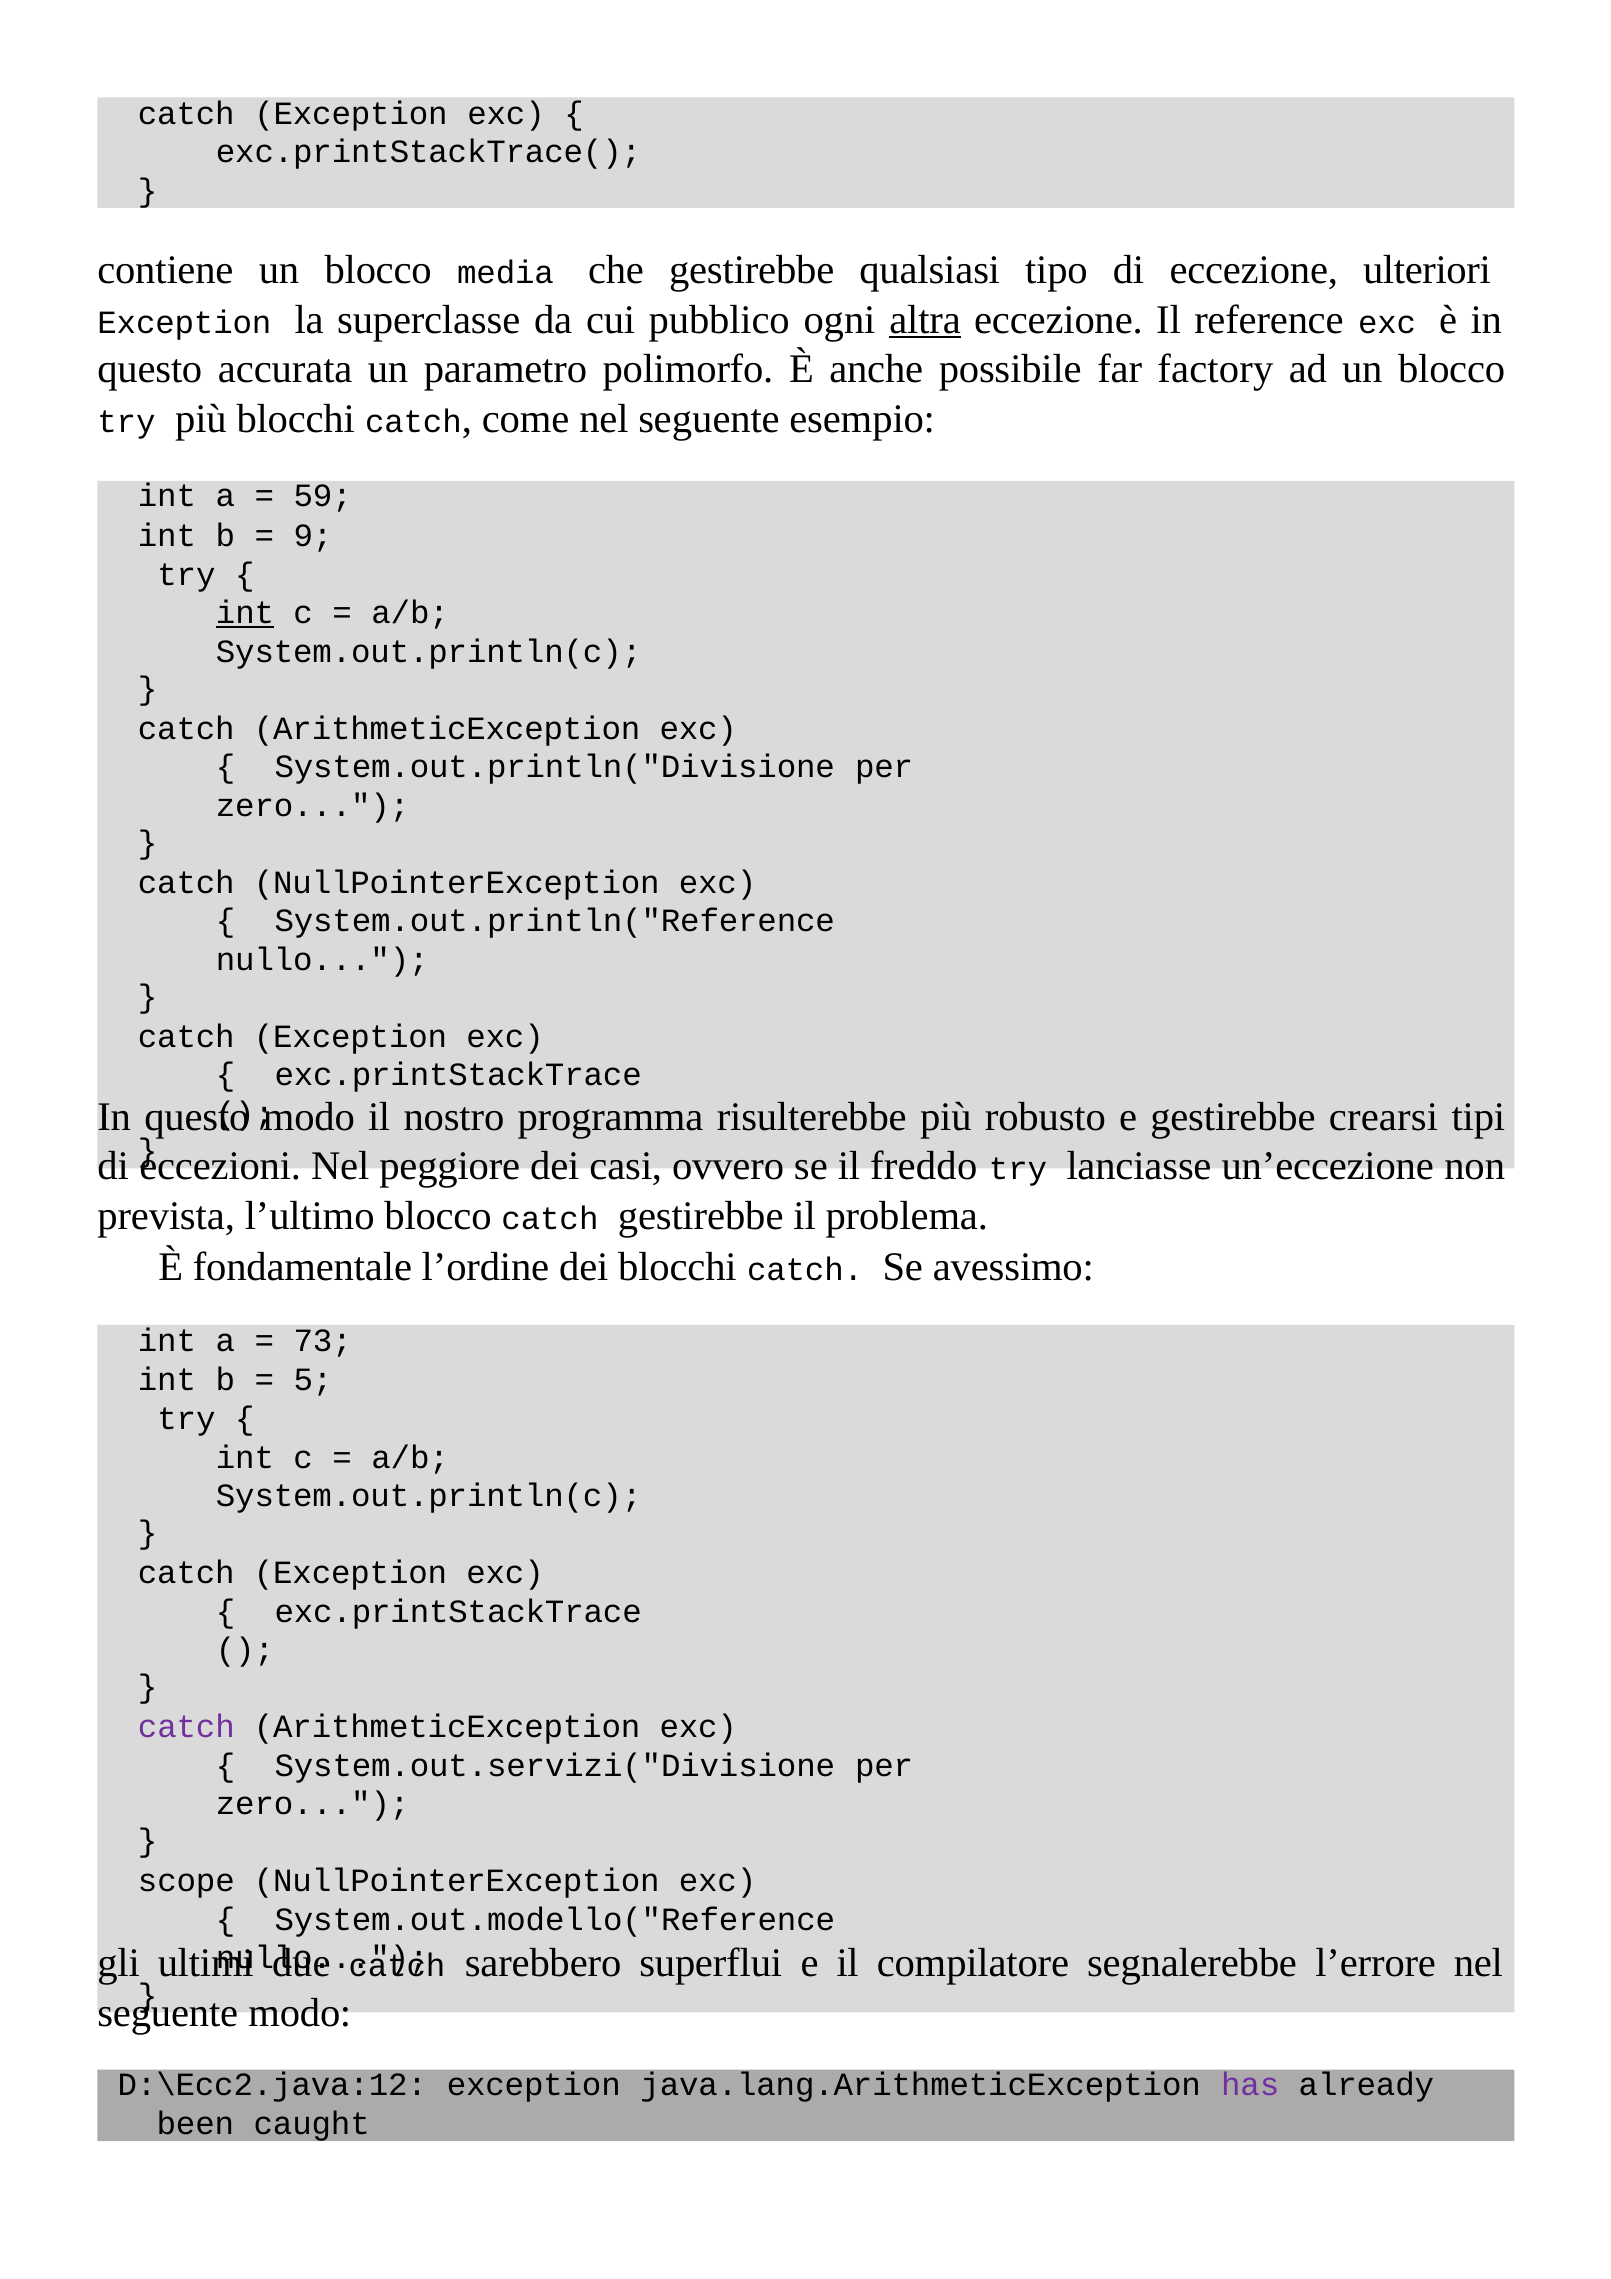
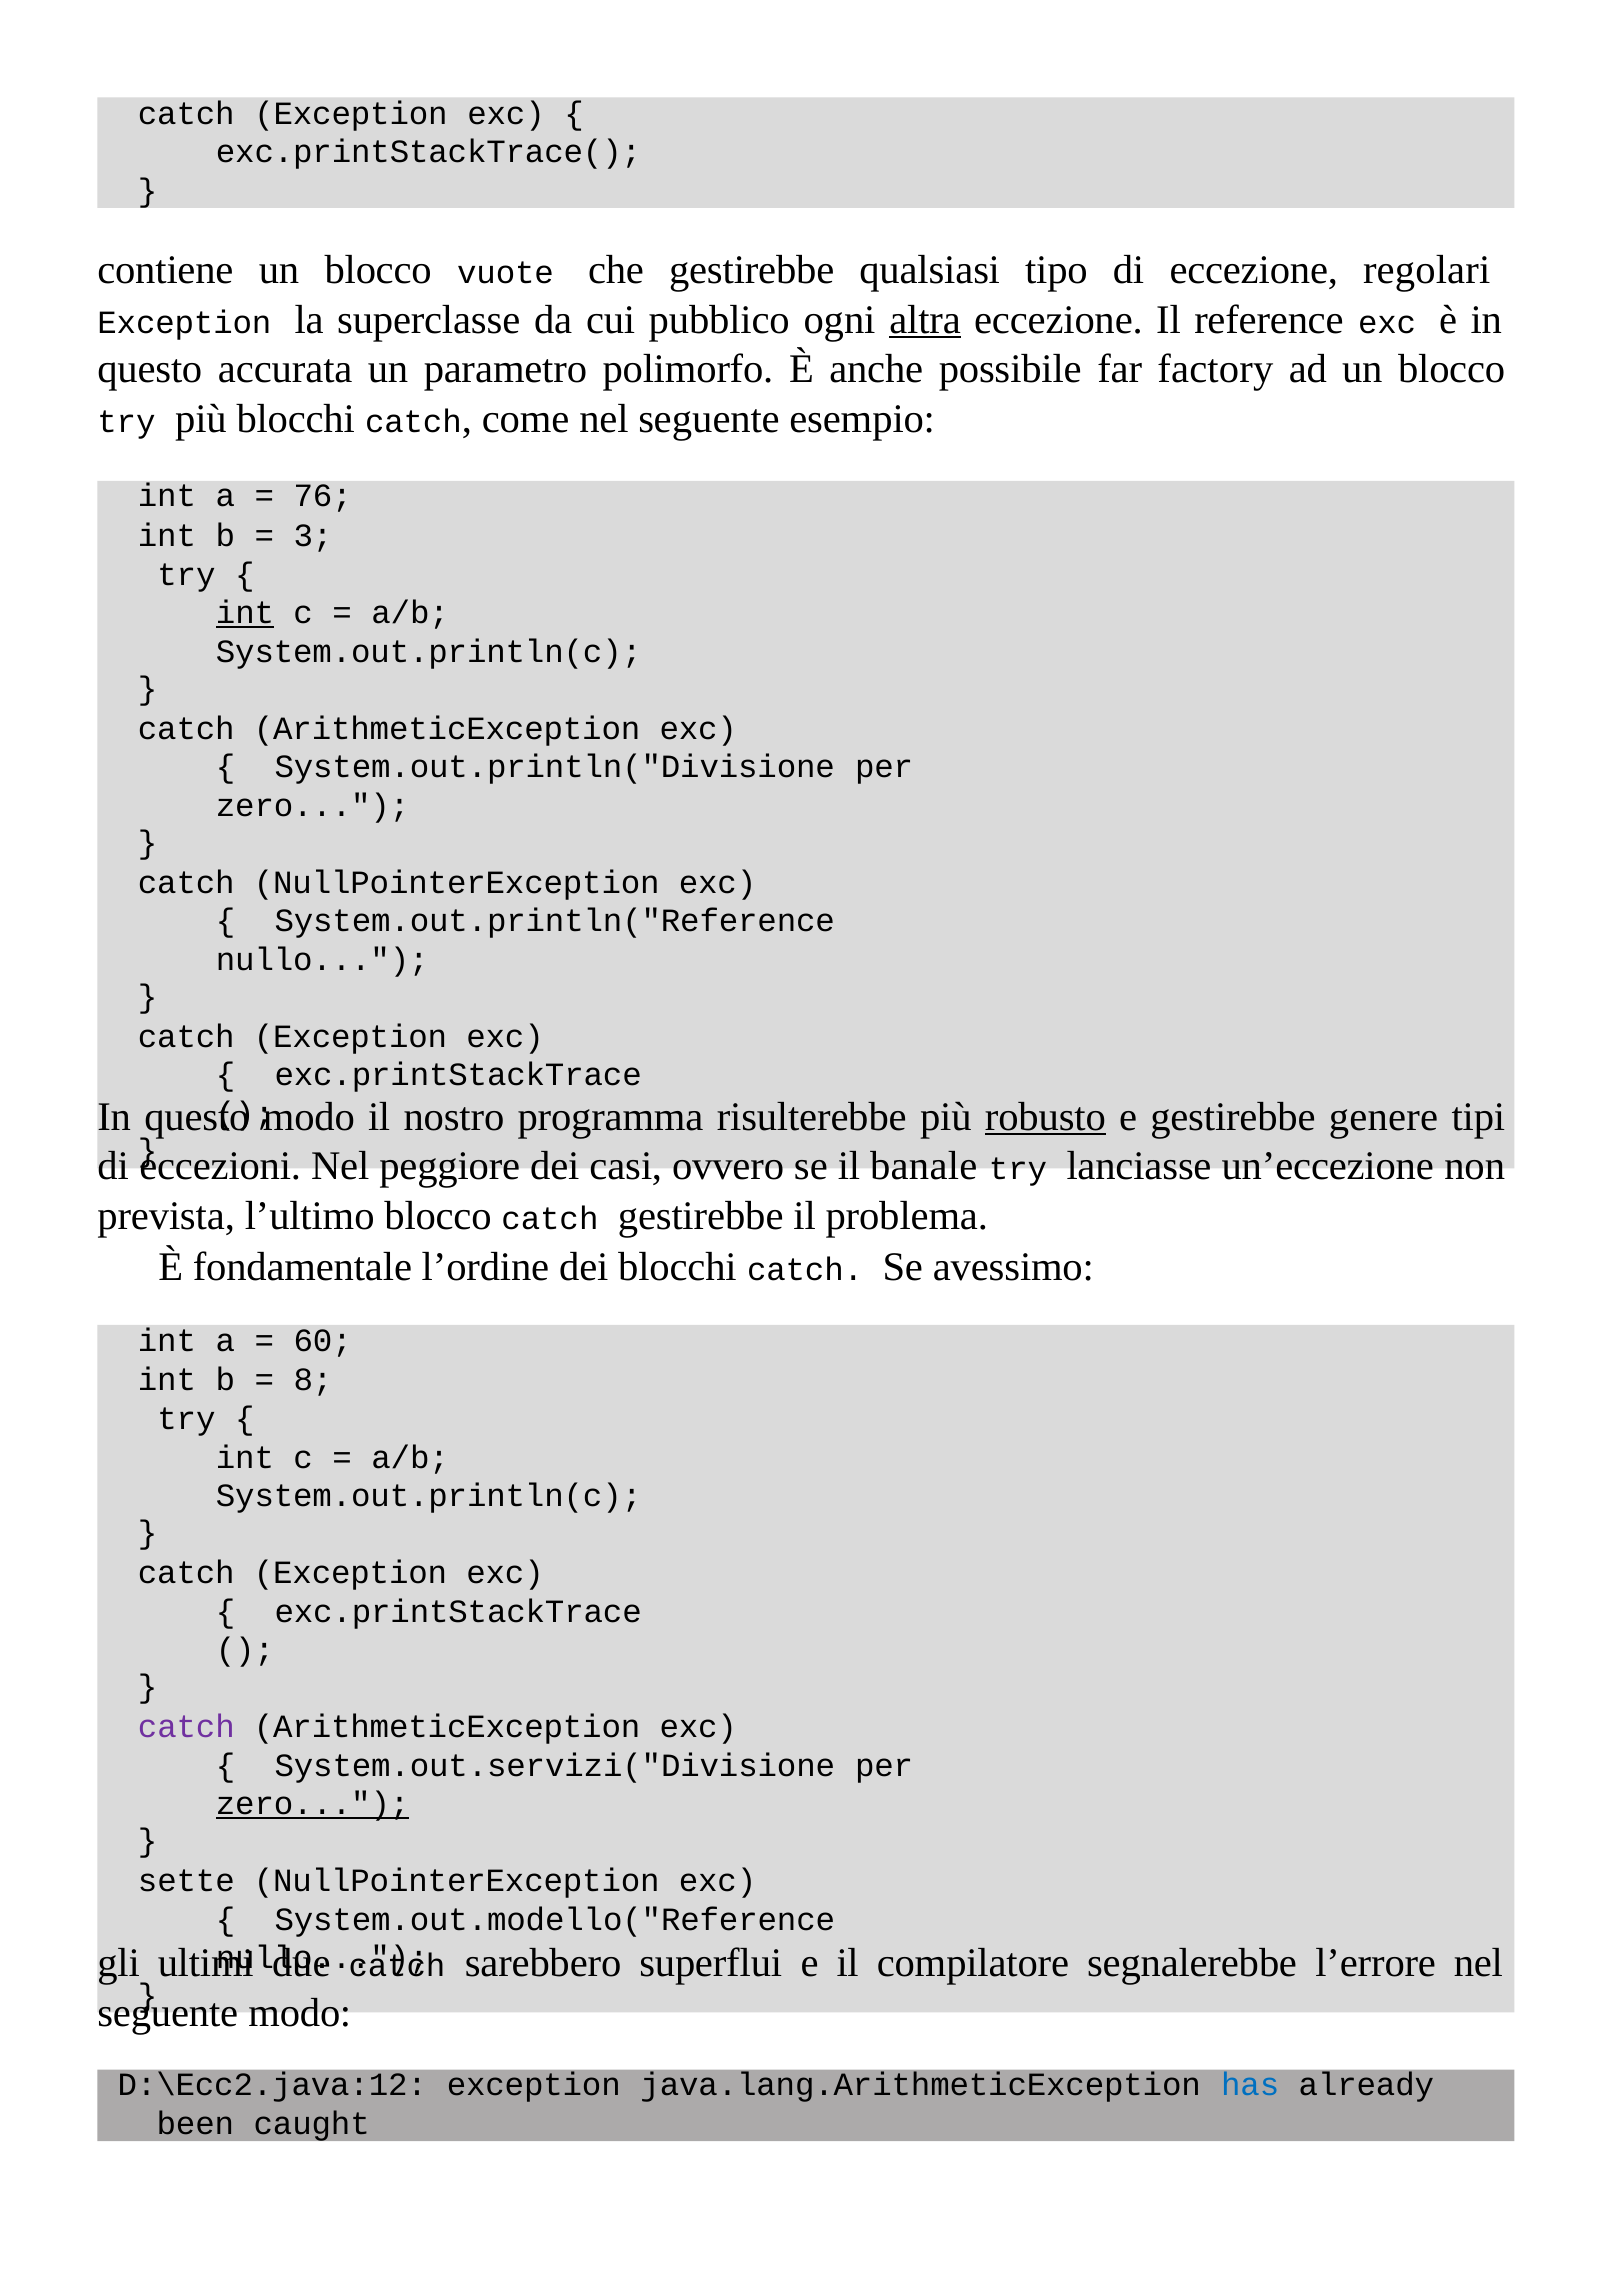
media: media -> vuote
ulteriori: ulteriori -> regolari
59: 59 -> 76
9: 9 -> 3
robusto underline: none -> present
crearsi: crearsi -> genere
freddo: freddo -> banale
73: 73 -> 60
5: 5 -> 8
zero at (313, 1804) underline: none -> present
scope: scope -> sette
has colour: purple -> blue
